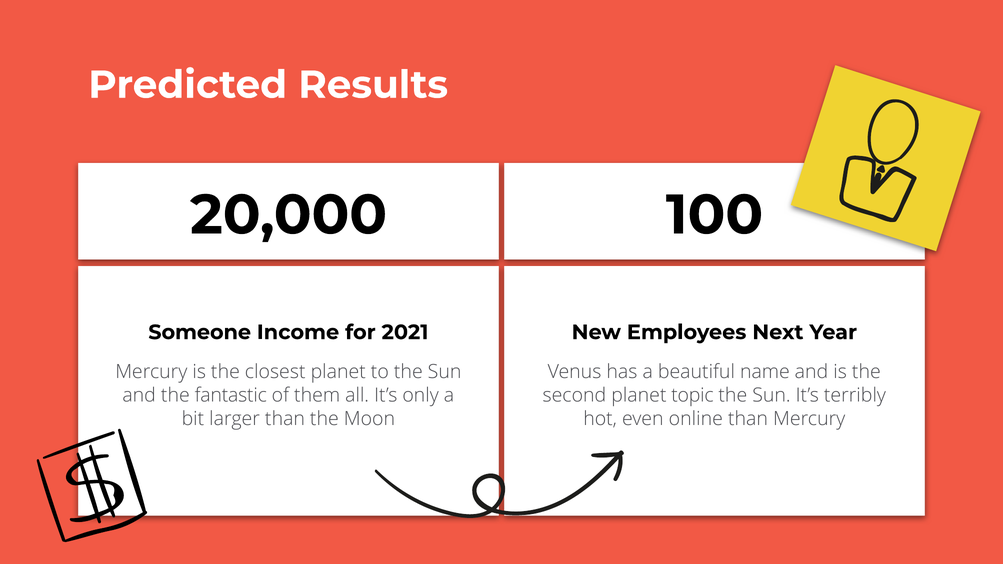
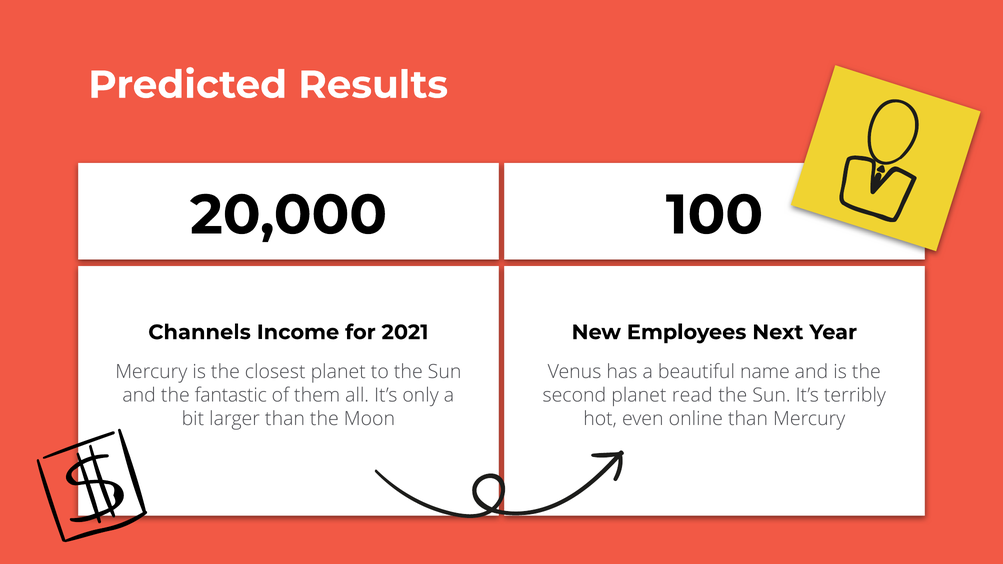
Someone: Someone -> Channels
topic: topic -> read
